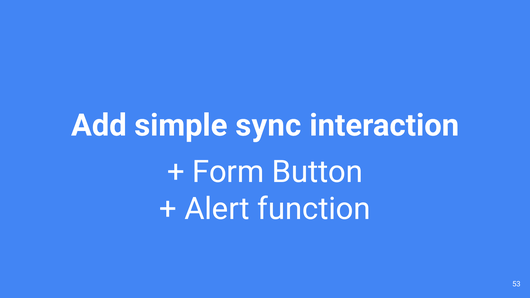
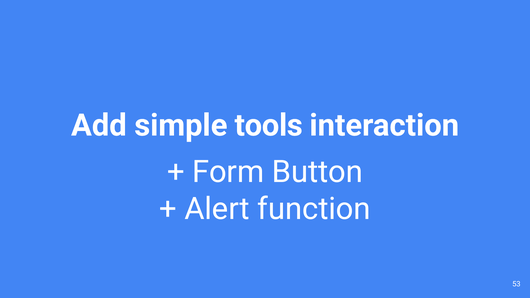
sync: sync -> tools
